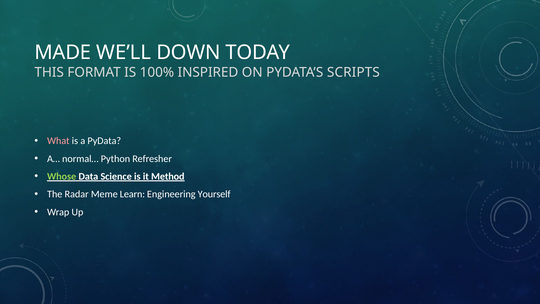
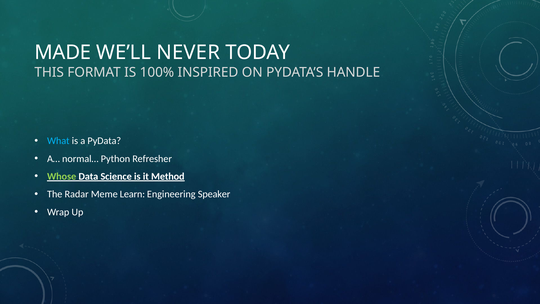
DOWN: DOWN -> NEVER
SCRIPTS: SCRIPTS -> HANDLE
What colour: pink -> light blue
Yourself: Yourself -> Speaker
